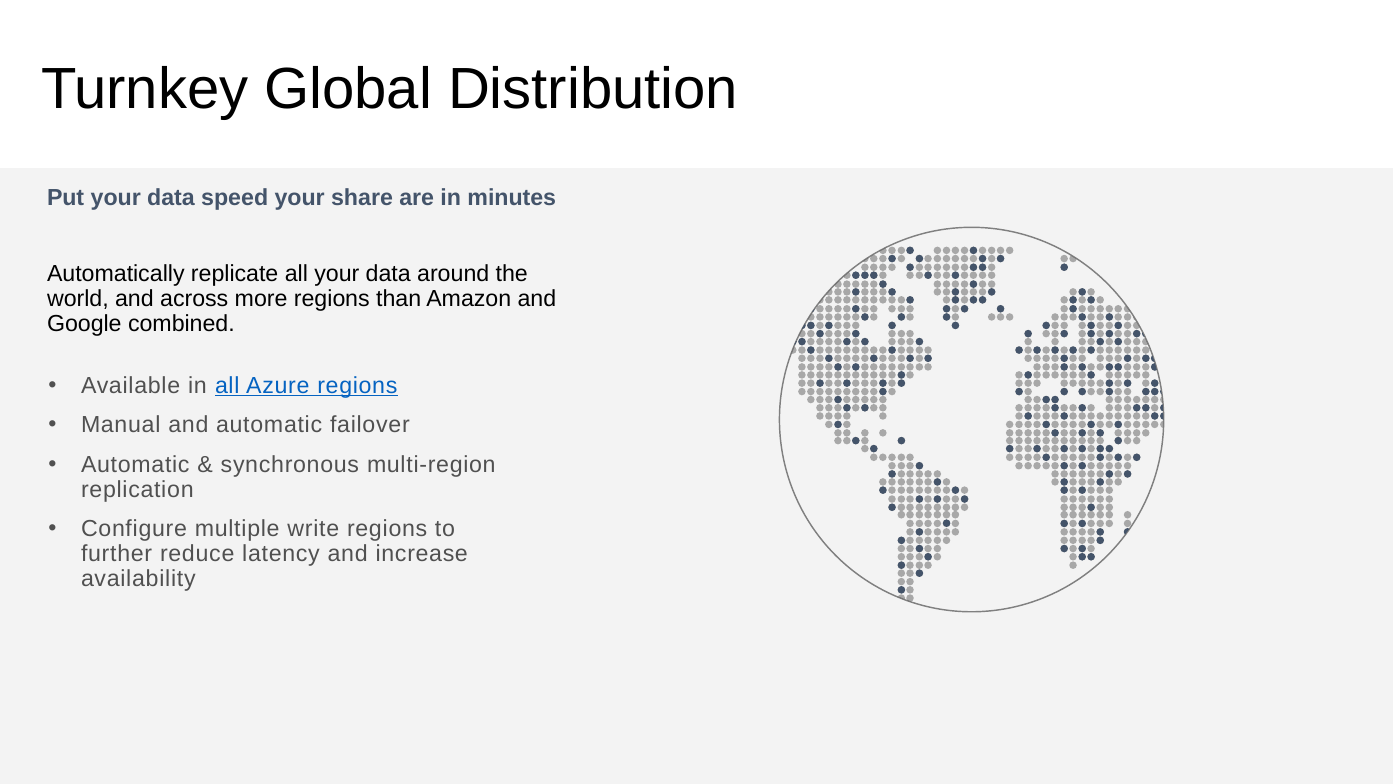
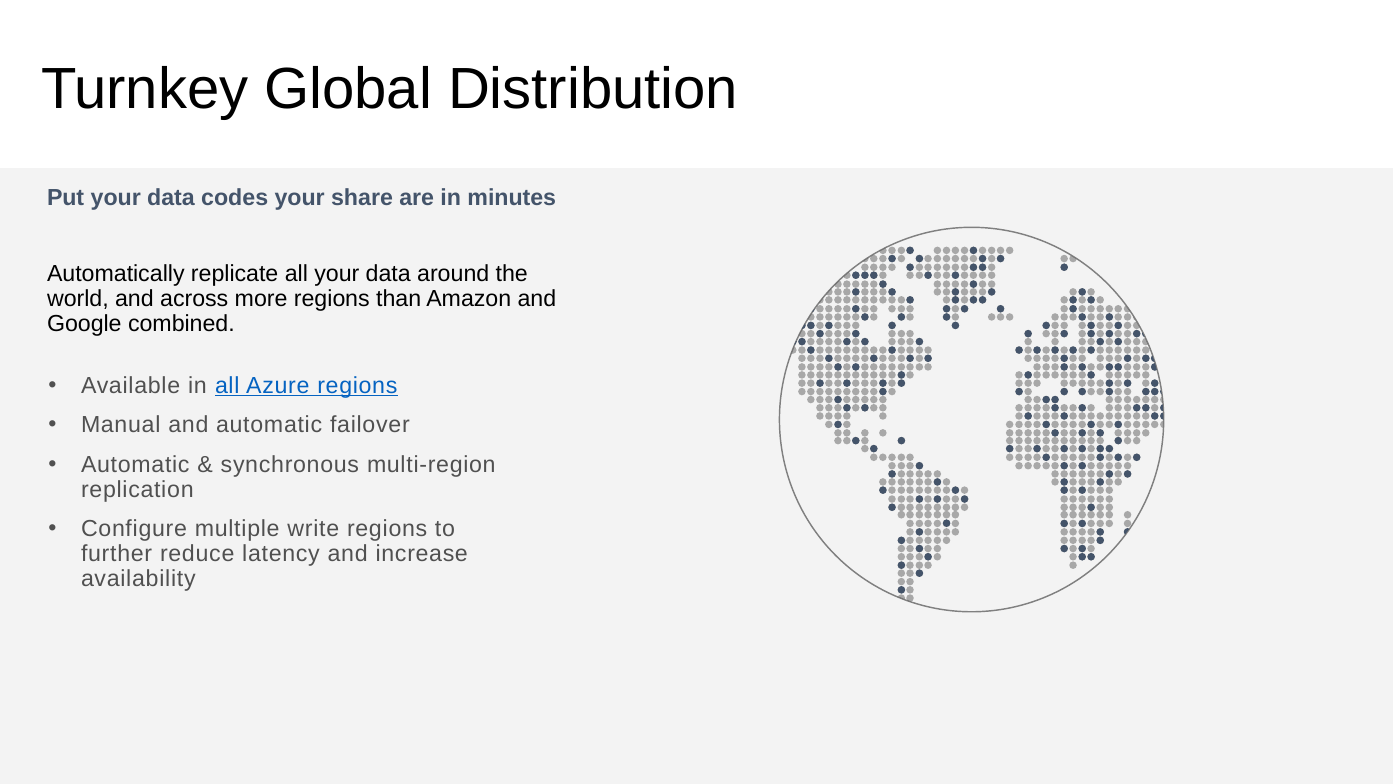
speed: speed -> codes
